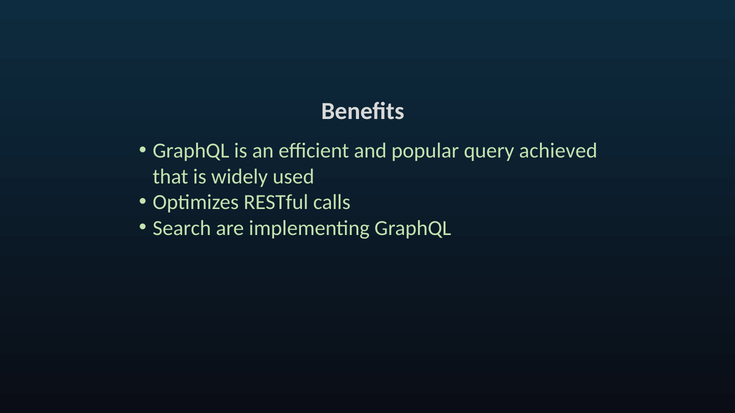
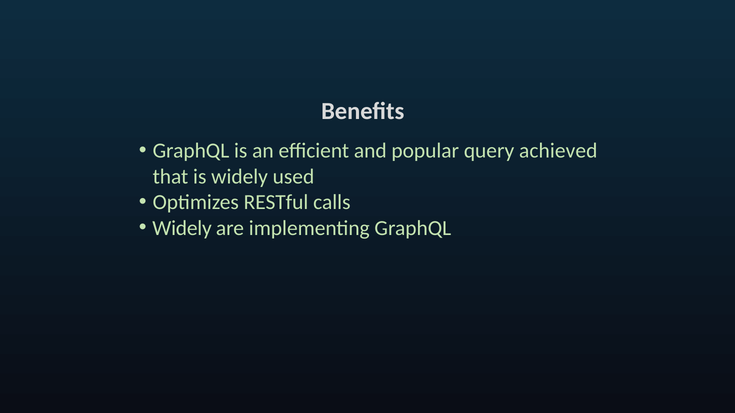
Search at (182, 228): Search -> Widely
